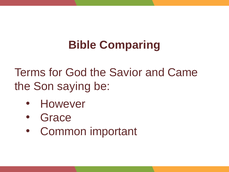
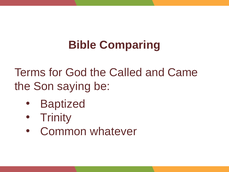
Savior: Savior -> Called
However: However -> Baptized
Grace: Grace -> Trinity
important: important -> whatever
